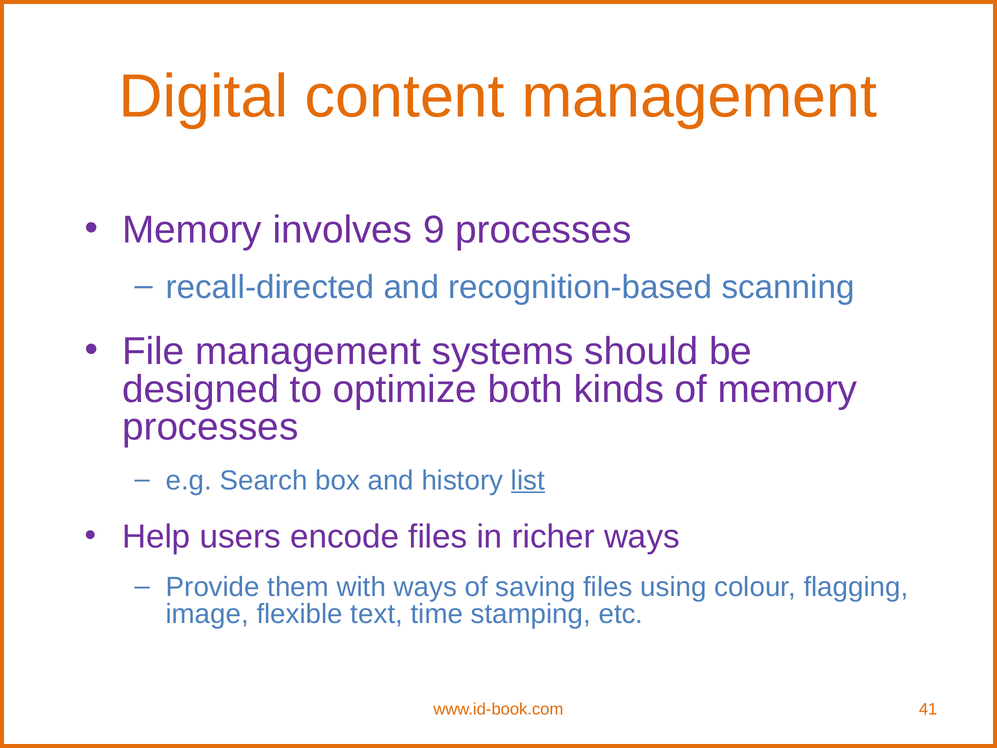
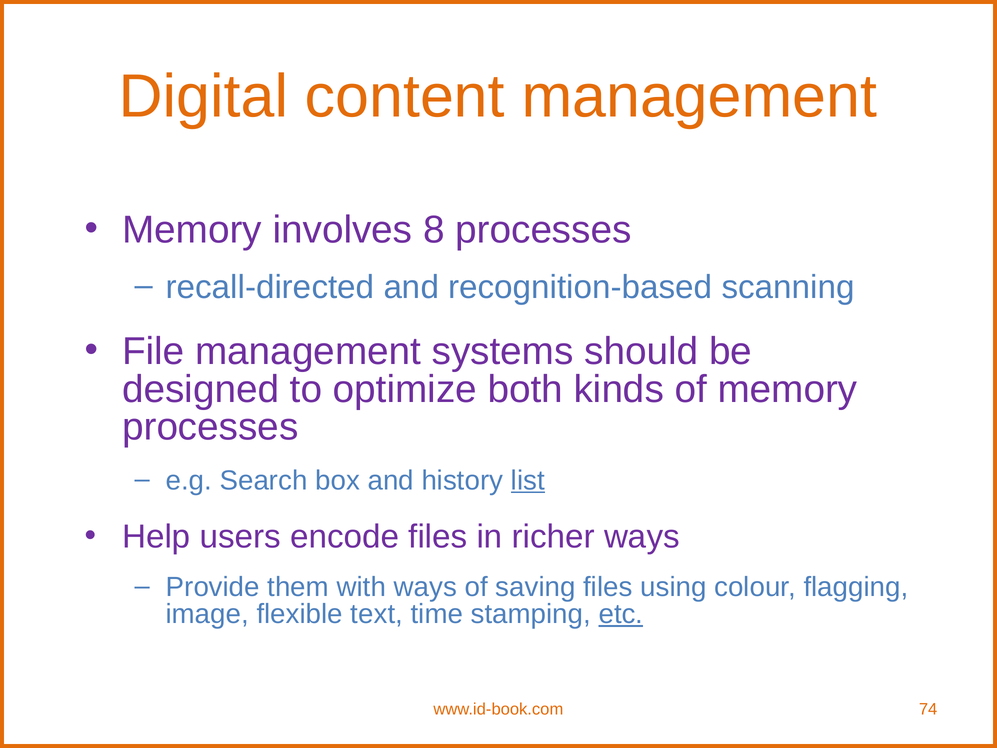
9: 9 -> 8
etc underline: none -> present
41: 41 -> 74
